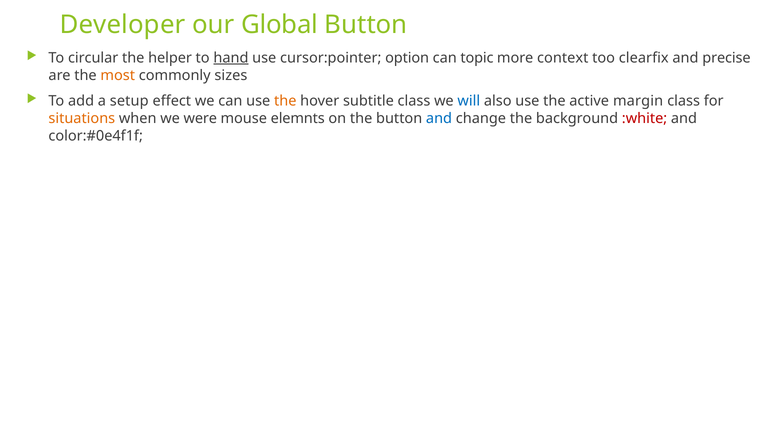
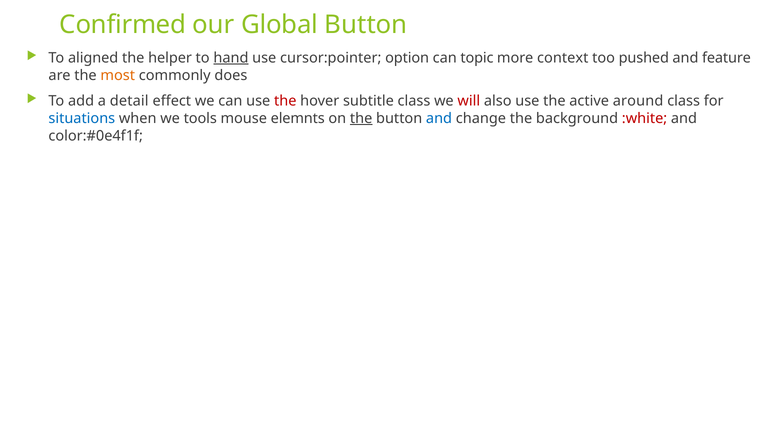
Developer: Developer -> Confirmed
circular: circular -> aligned
clearfix: clearfix -> pushed
precise: precise -> feature
sizes: sizes -> does
setup: setup -> detail
the at (285, 101) colour: orange -> red
will colour: blue -> red
margin: margin -> around
situations colour: orange -> blue
were: were -> tools
the at (361, 118) underline: none -> present
